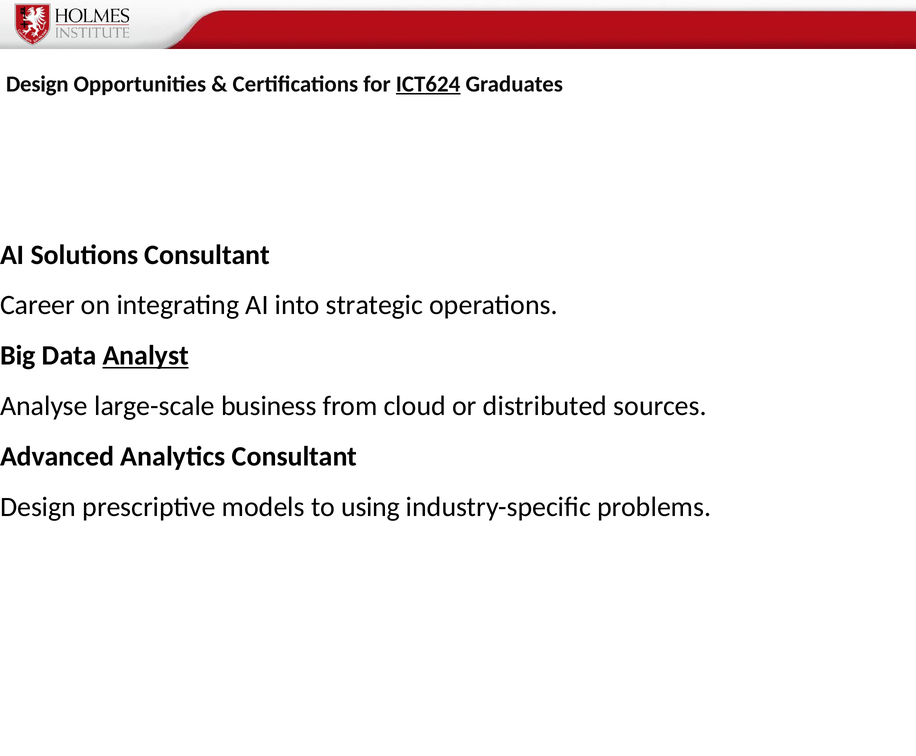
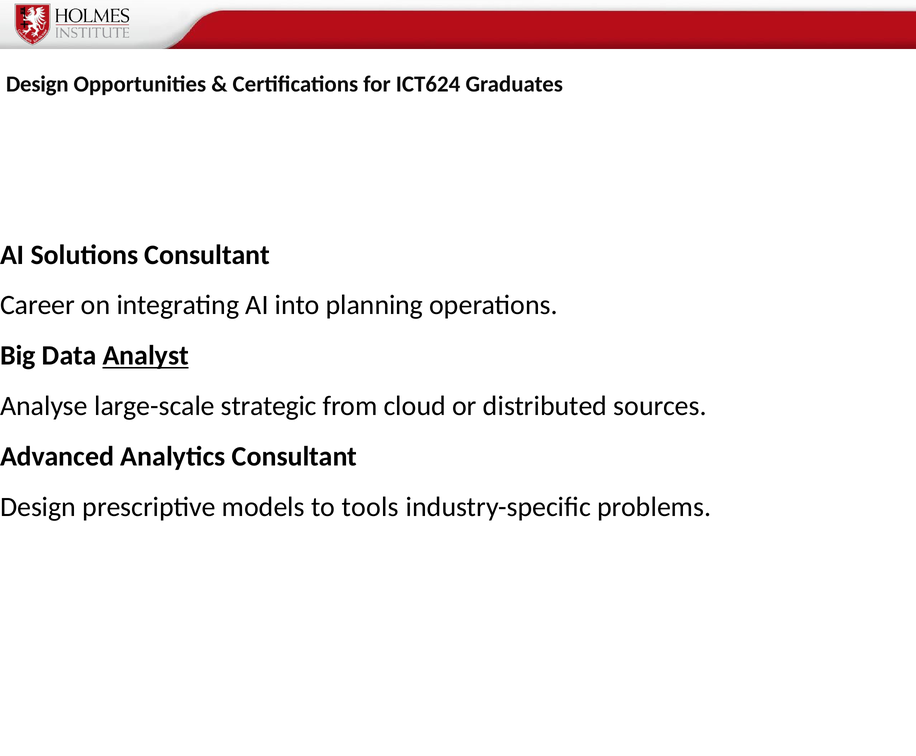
ICT624 underline: present -> none
strategic: strategic -> planning
business: business -> strategic
using: using -> tools
